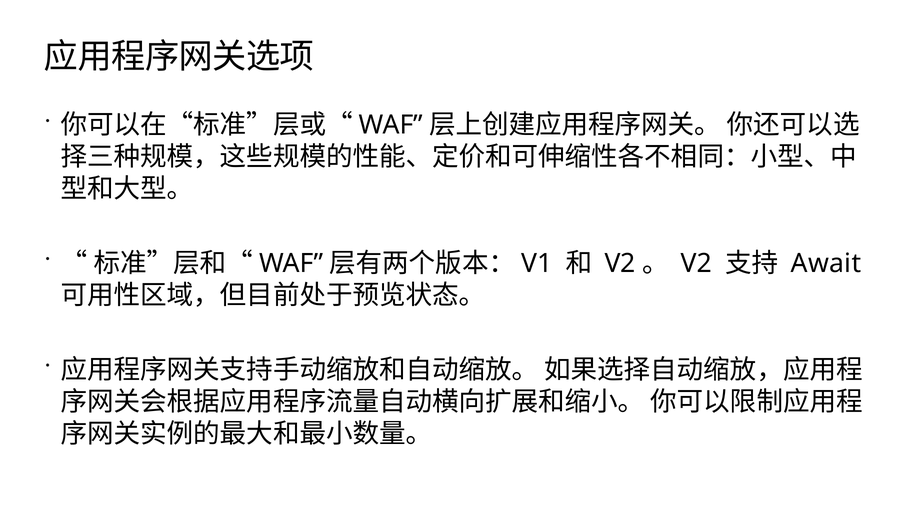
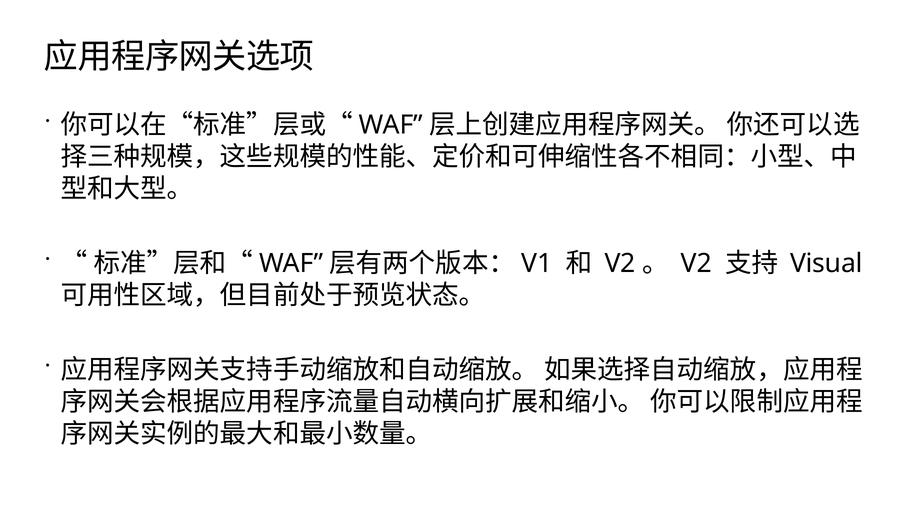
Await: Await -> Visual
